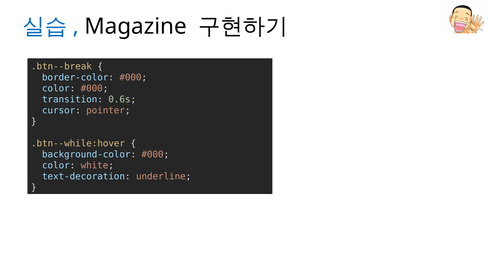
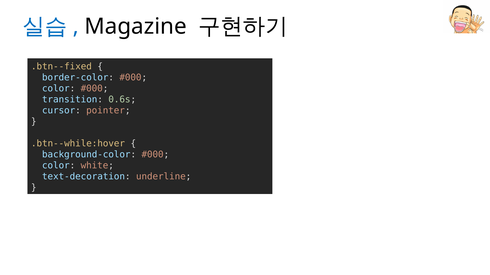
.btn--break: .btn--break -> .btn--fixed
